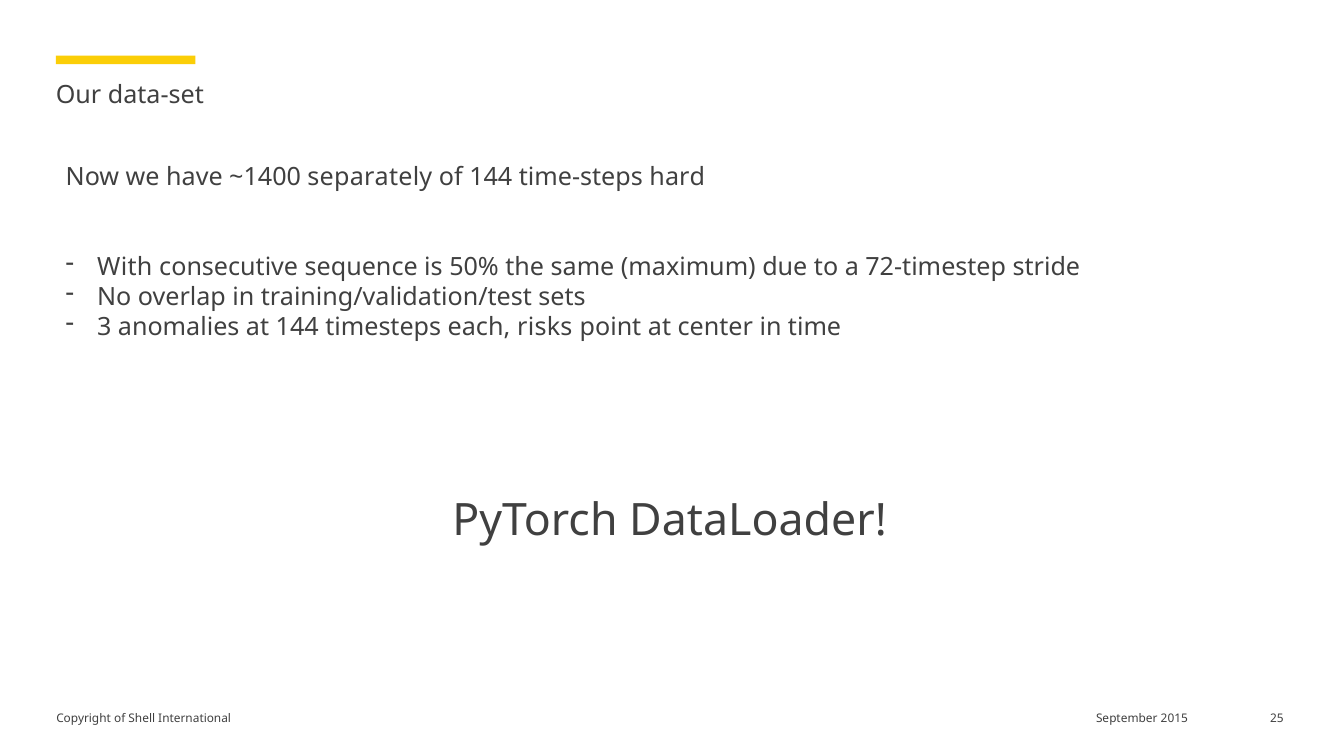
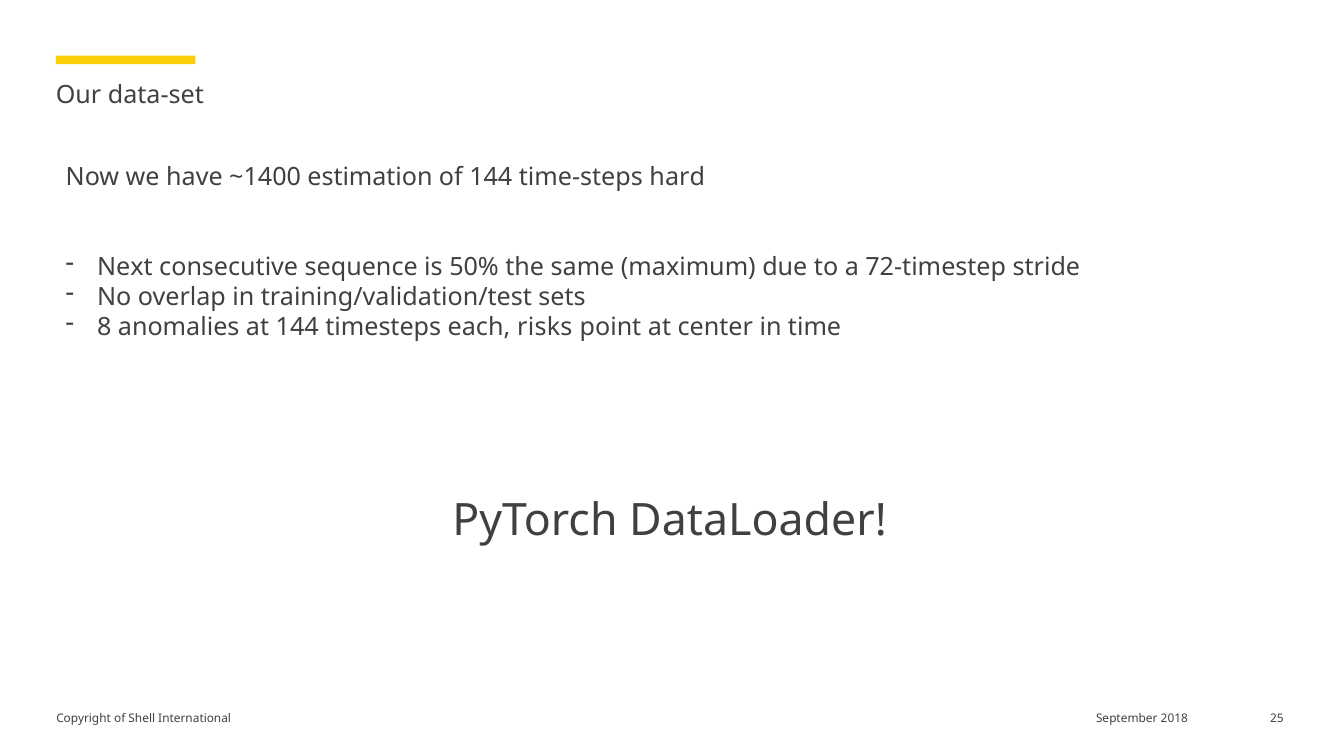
separately: separately -> estimation
With: With -> Next
3: 3 -> 8
2015: 2015 -> 2018
